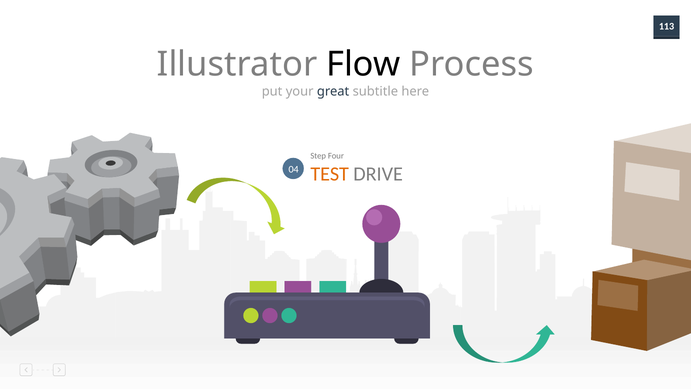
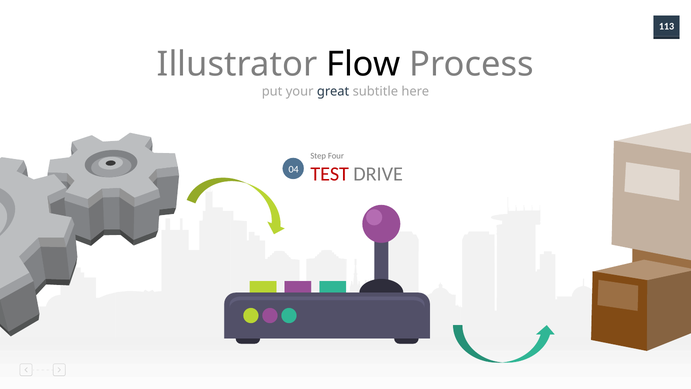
TEST colour: orange -> red
